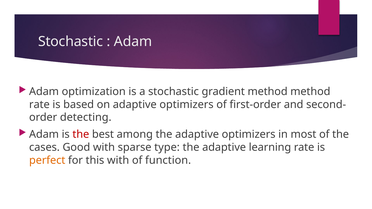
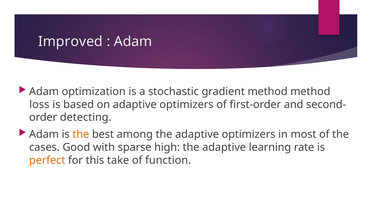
Stochastic at (71, 41): Stochastic -> Improved
rate at (39, 105): rate -> loss
the at (81, 134) colour: red -> orange
type: type -> high
this with: with -> take
